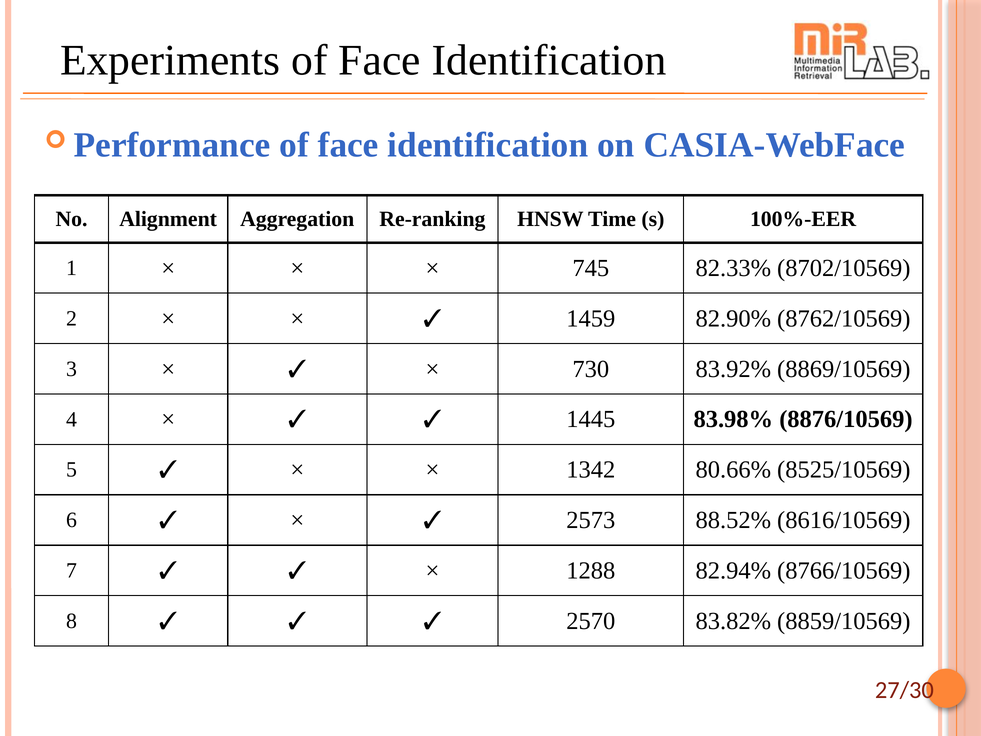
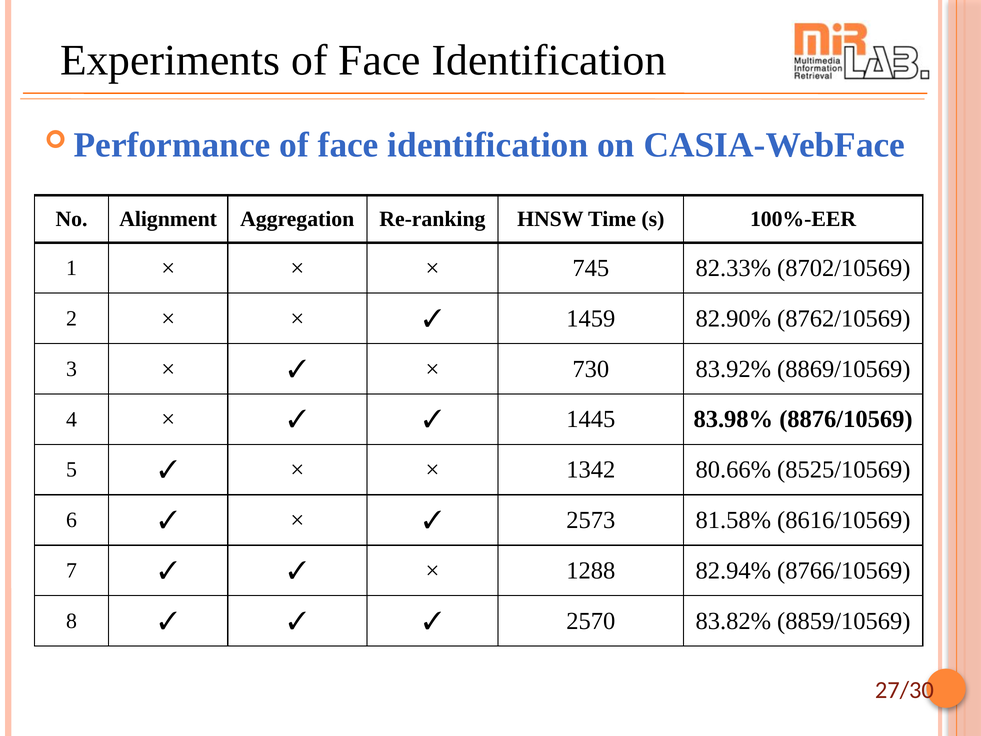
88.52%: 88.52% -> 81.58%
